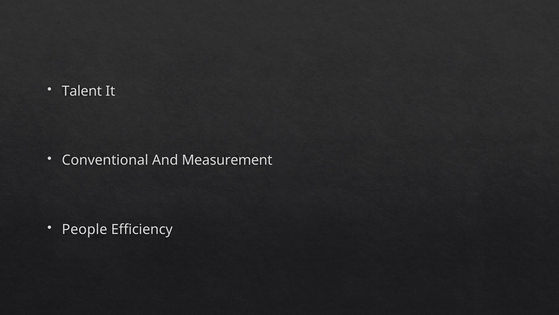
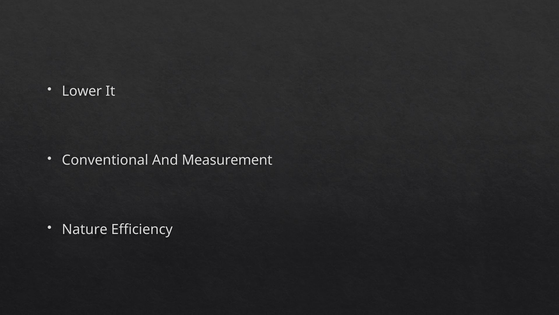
Talent: Talent -> Lower
People: People -> Nature
